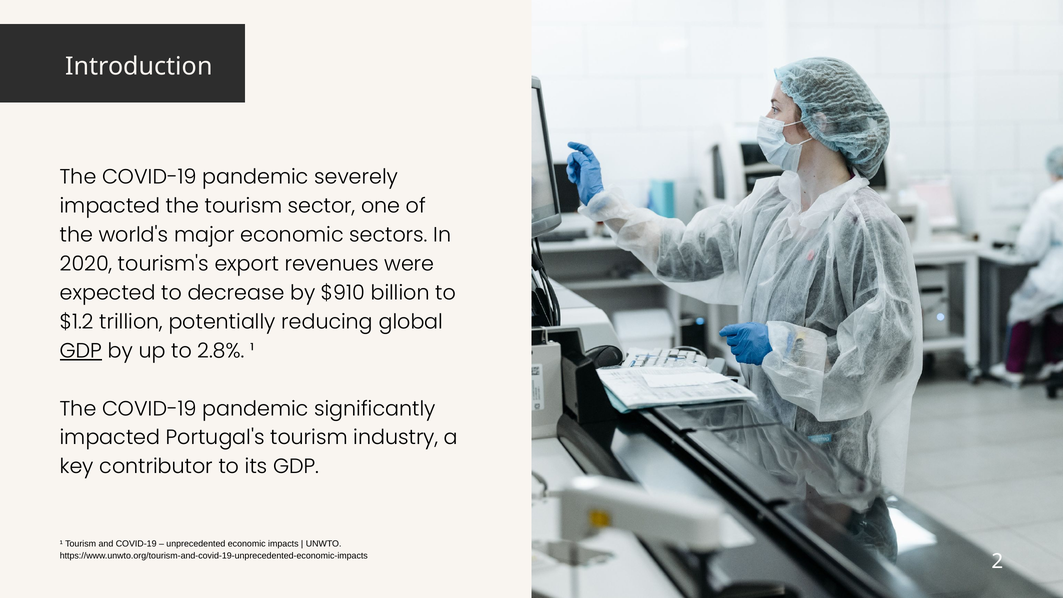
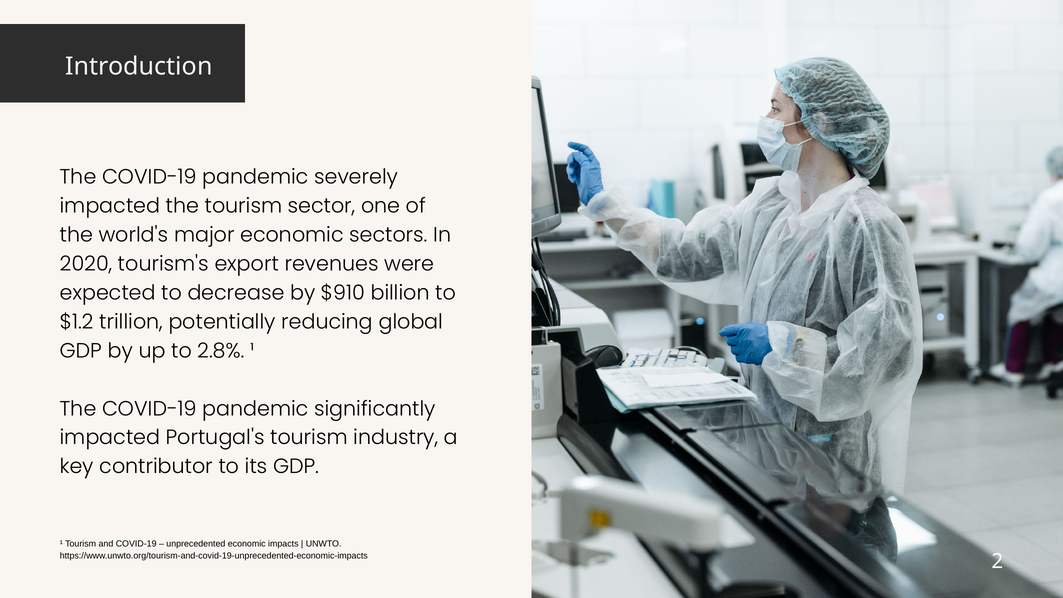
GDP at (81, 351) underline: present -> none
